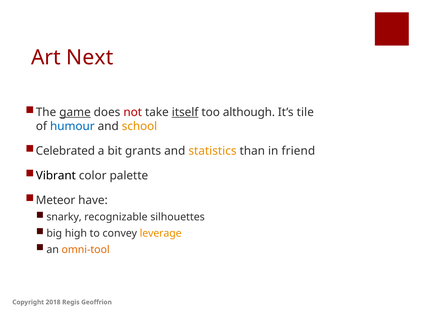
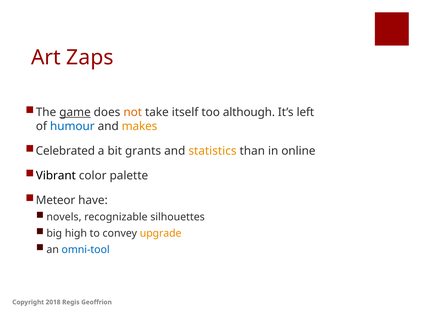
Next: Next -> Zaps
not colour: red -> orange
itself underline: present -> none
tile: tile -> left
school: school -> makes
friend: friend -> online
snarky: snarky -> novels
leverage: leverage -> upgrade
omni-tool colour: orange -> blue
